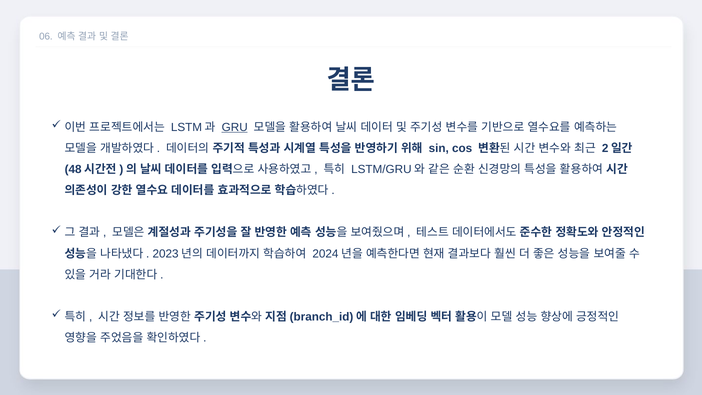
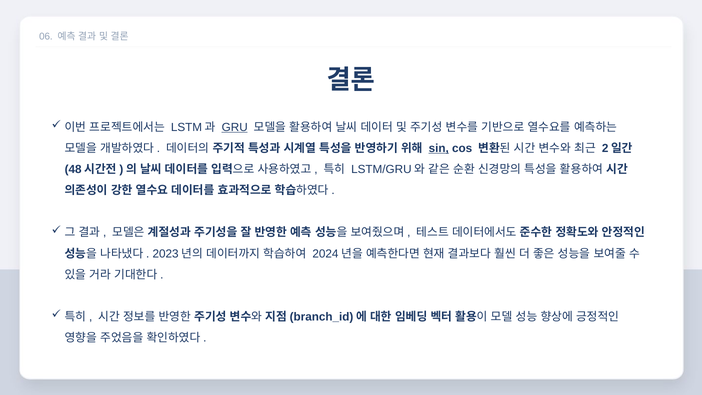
sin underline: none -> present
